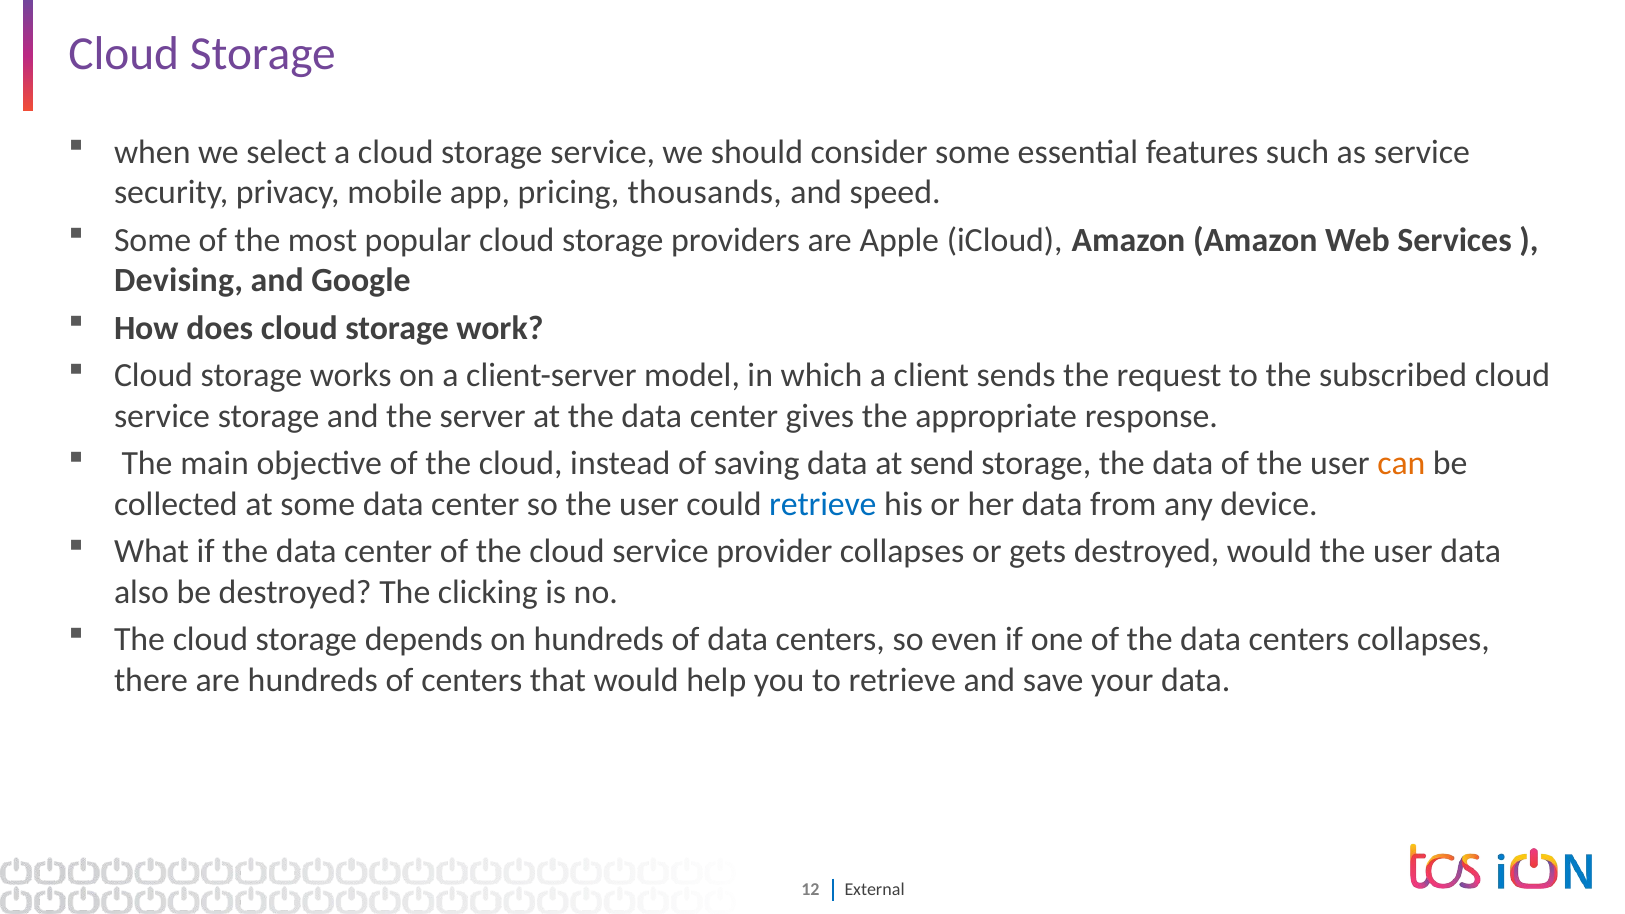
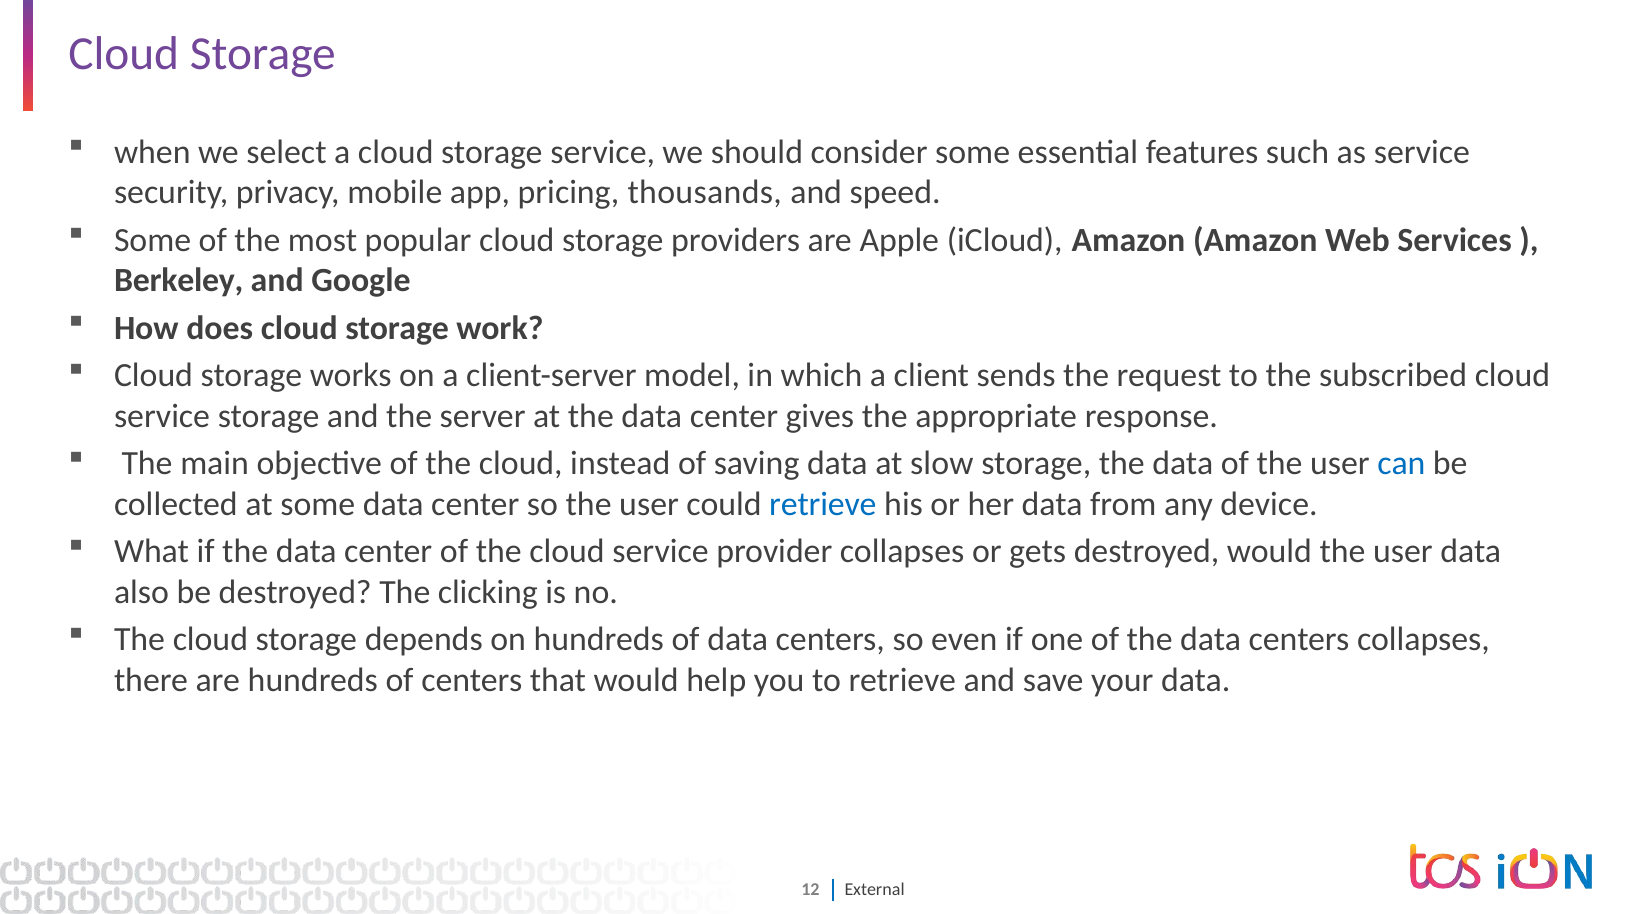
Devising: Devising -> Berkeley
send: send -> slow
can colour: orange -> blue
